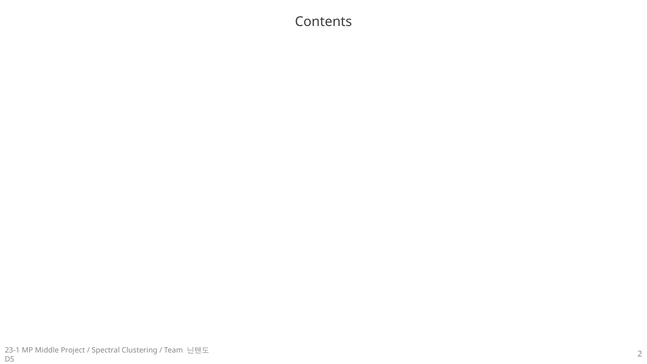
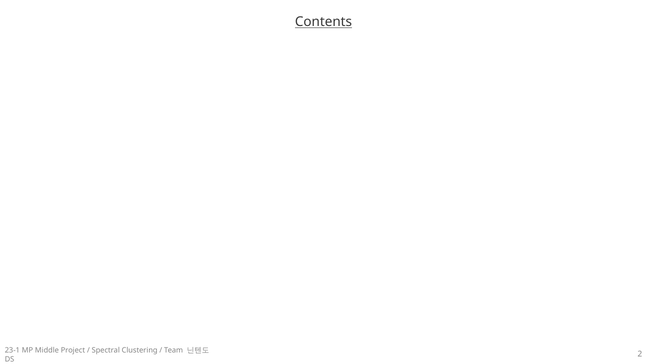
Contents underline: none -> present
